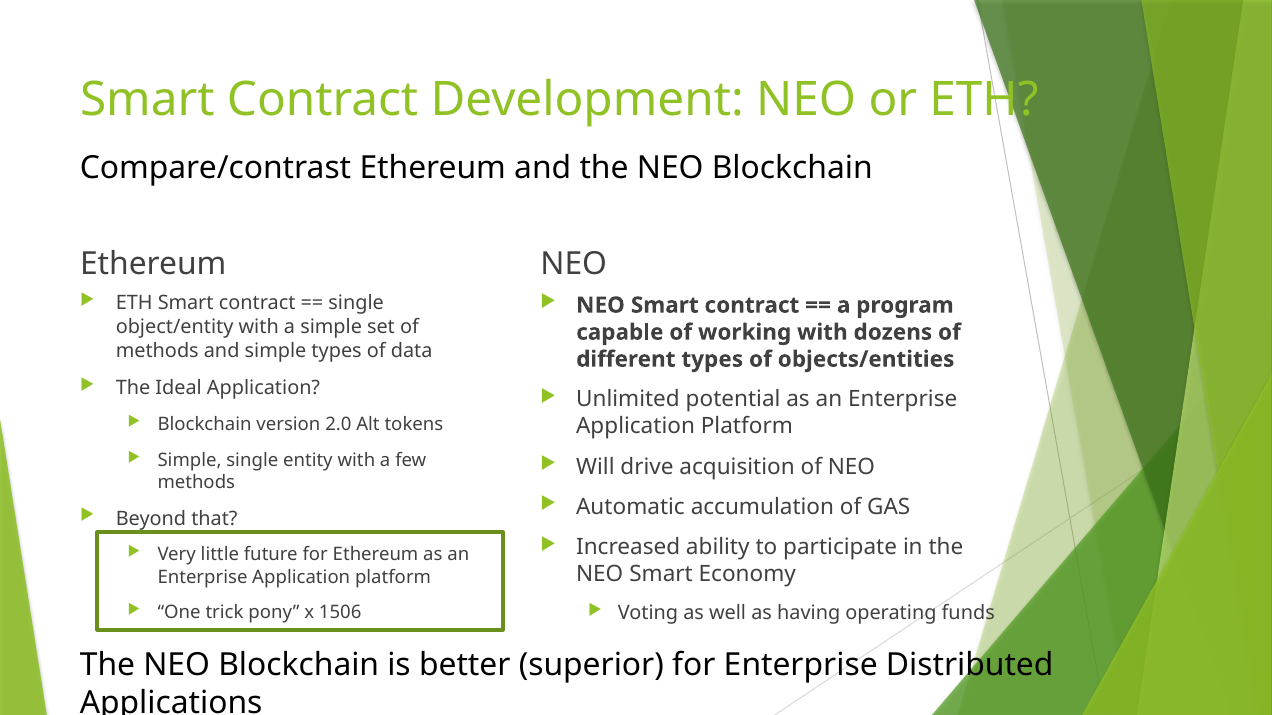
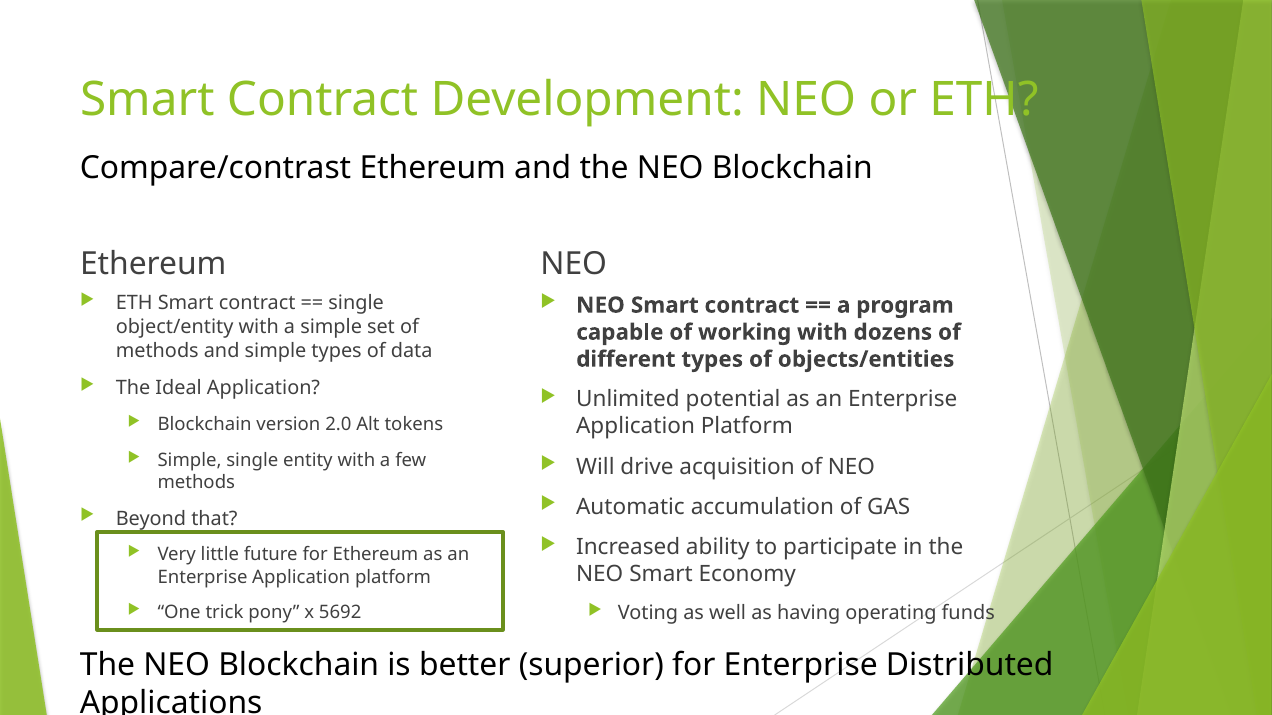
1506: 1506 -> 5692
